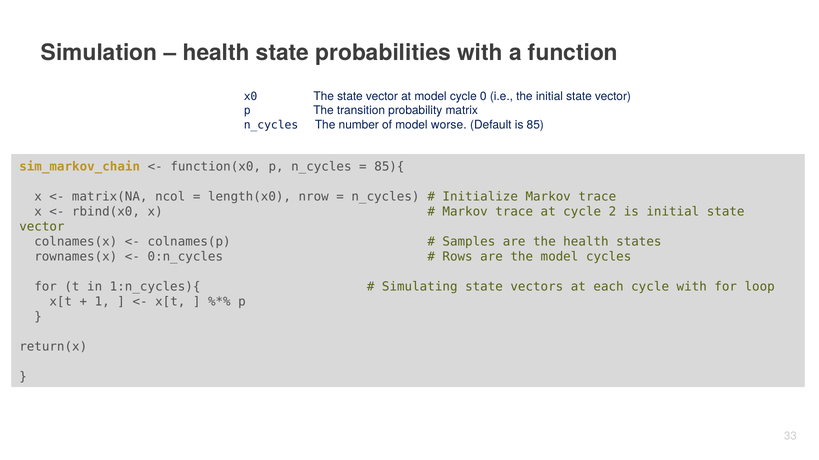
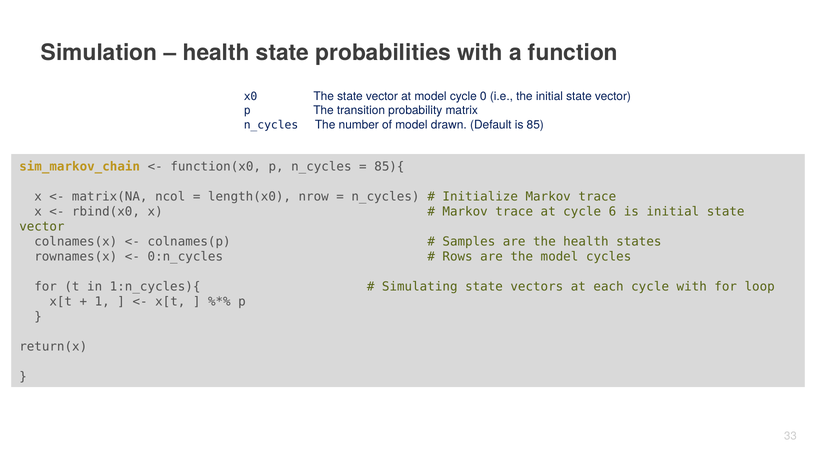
worse: worse -> drawn
2: 2 -> 6
